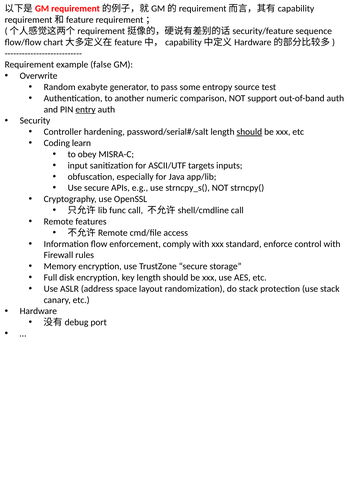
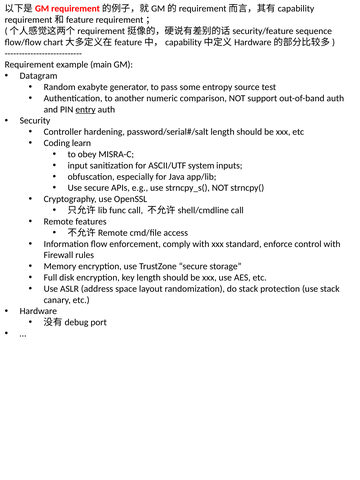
false: false -> main
Overwrite: Overwrite -> Datagram
should at (249, 132) underline: present -> none
targets: targets -> system
